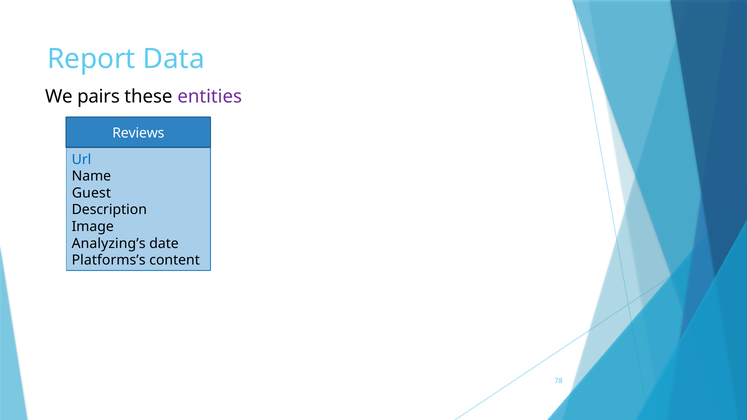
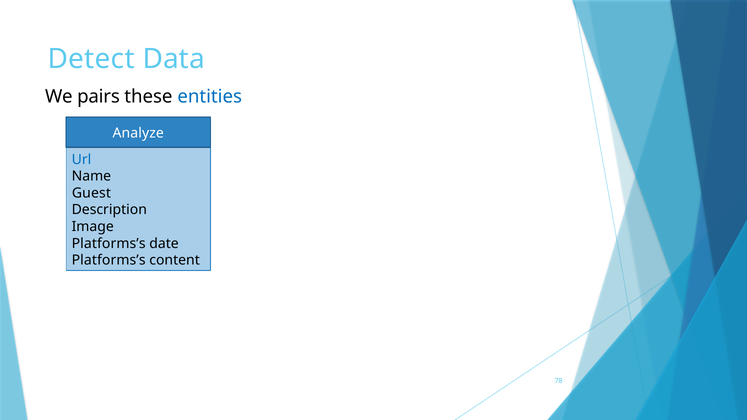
Report: Report -> Detect
entities colour: purple -> blue
Reviews: Reviews -> Analyze
Analyzing’s at (109, 244): Analyzing’s -> Platforms’s
